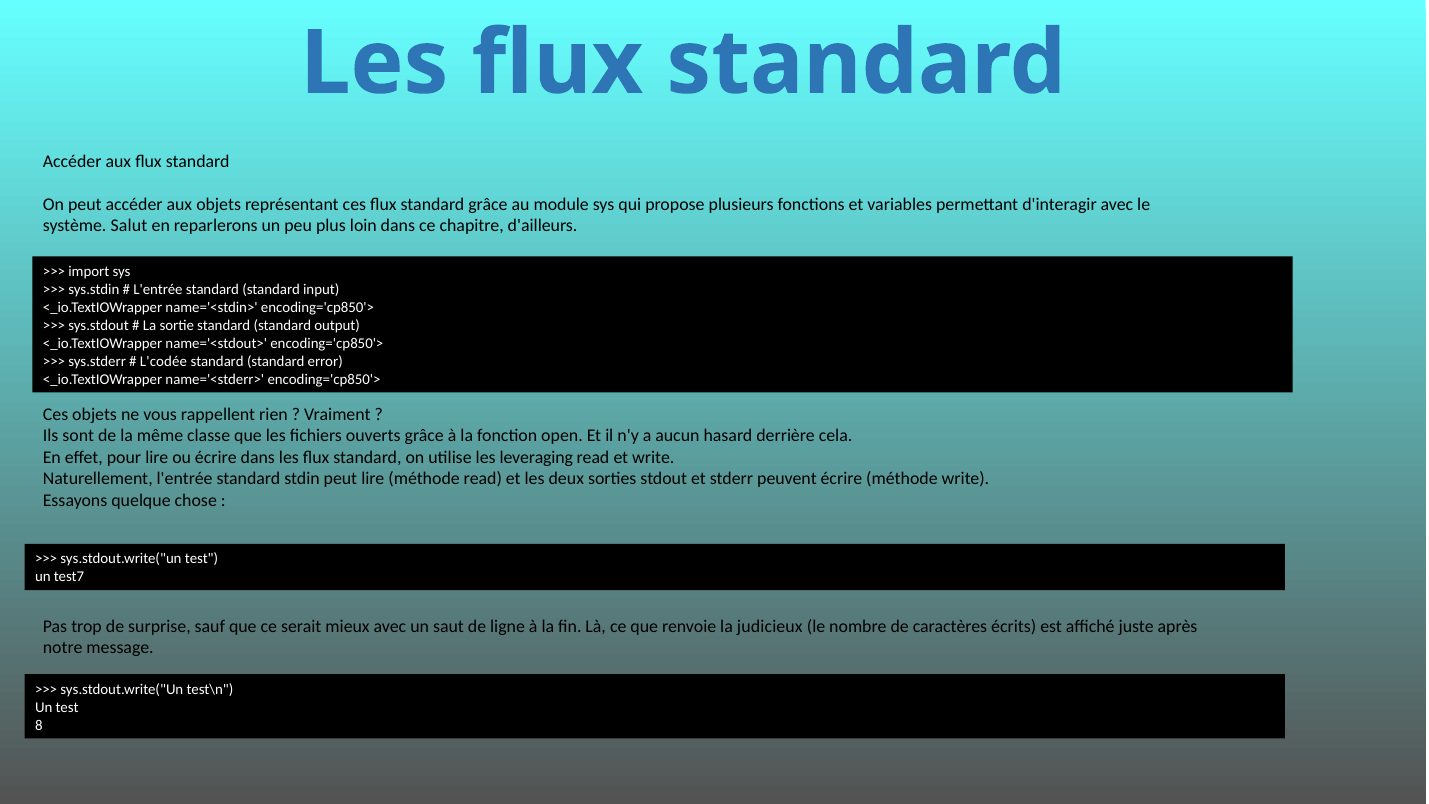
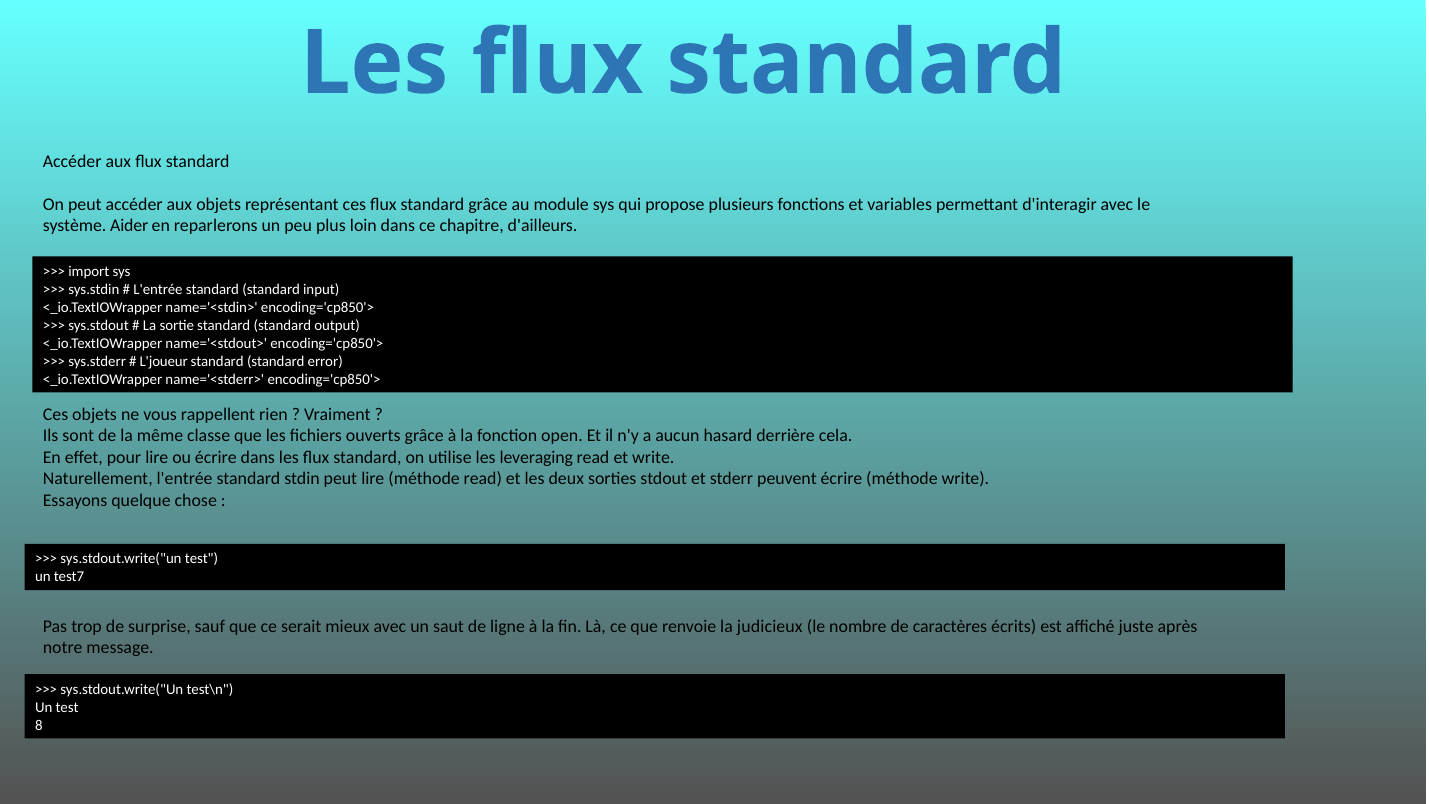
Salut: Salut -> Aider
L'codée: L'codée -> L'joueur
